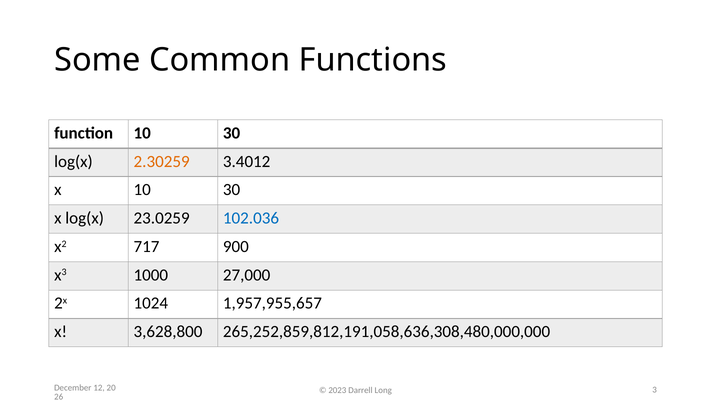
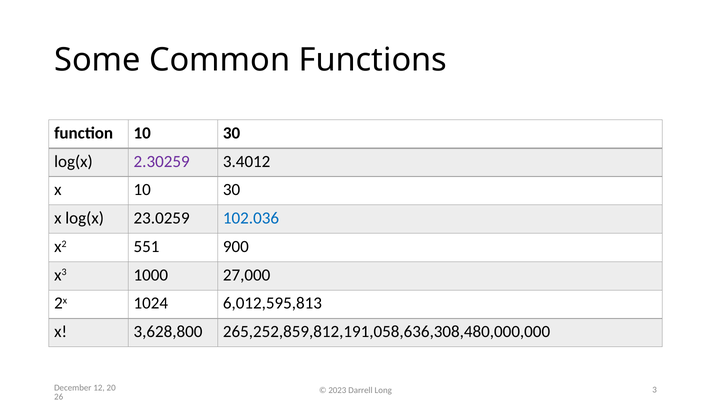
2.30259 colour: orange -> purple
717: 717 -> 551
1,957,955,657: 1,957,955,657 -> 6,012,595,813
